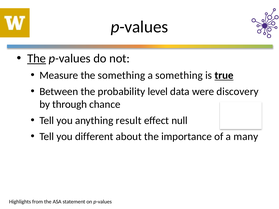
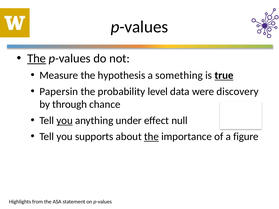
the something: something -> hypothesis
Between: Between -> Papersin
you at (65, 121) underline: none -> present
result: result -> under
different: different -> supports
the at (151, 137) underline: none -> present
many: many -> figure
